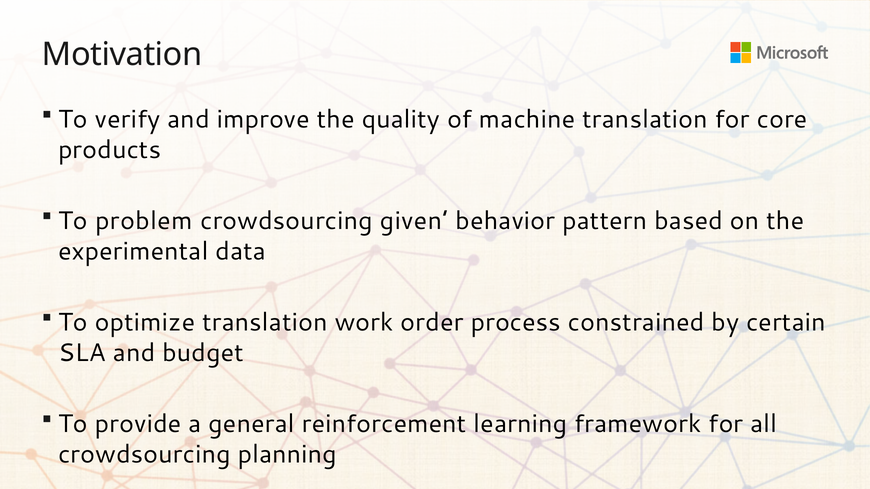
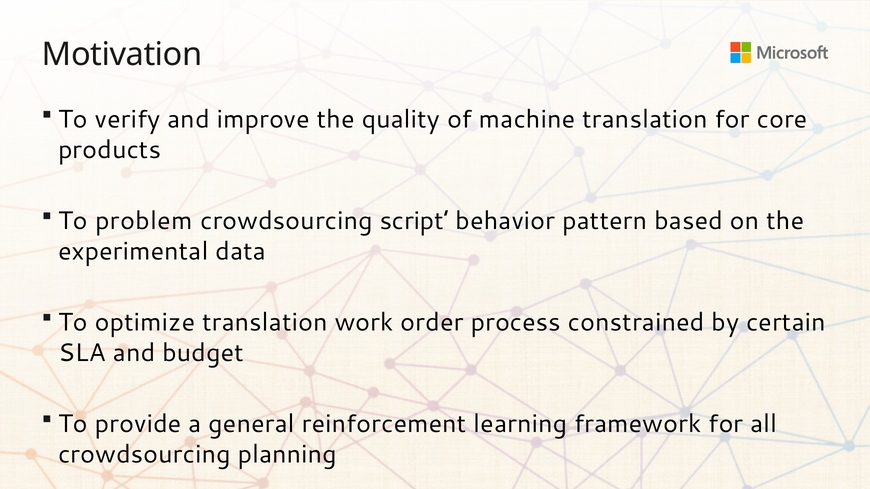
given: given -> script
